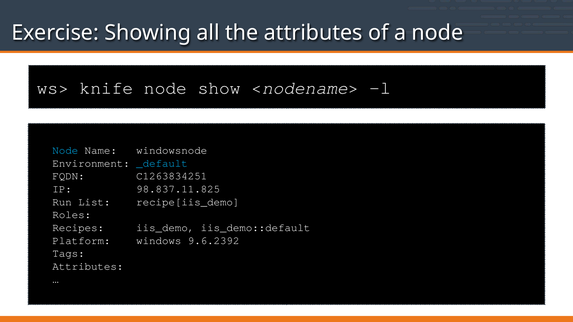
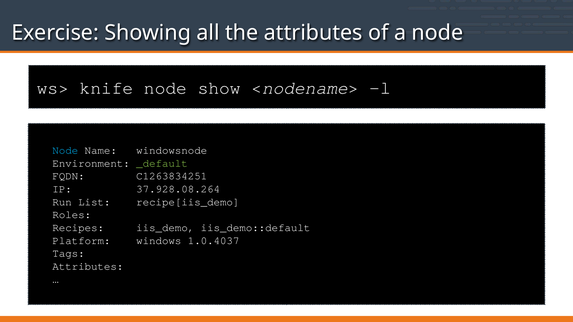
_default colour: light blue -> light green
98.837.11.825: 98.837.11.825 -> 37.928.08.264
9.6.2392: 9.6.2392 -> 1.0.4037
